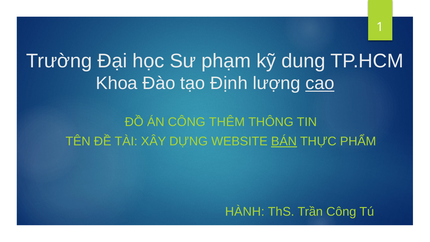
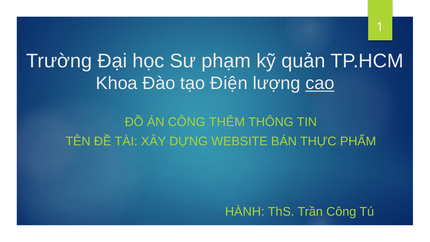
dung: dung -> quản
Định: Định -> Điện
BÁN underline: present -> none
